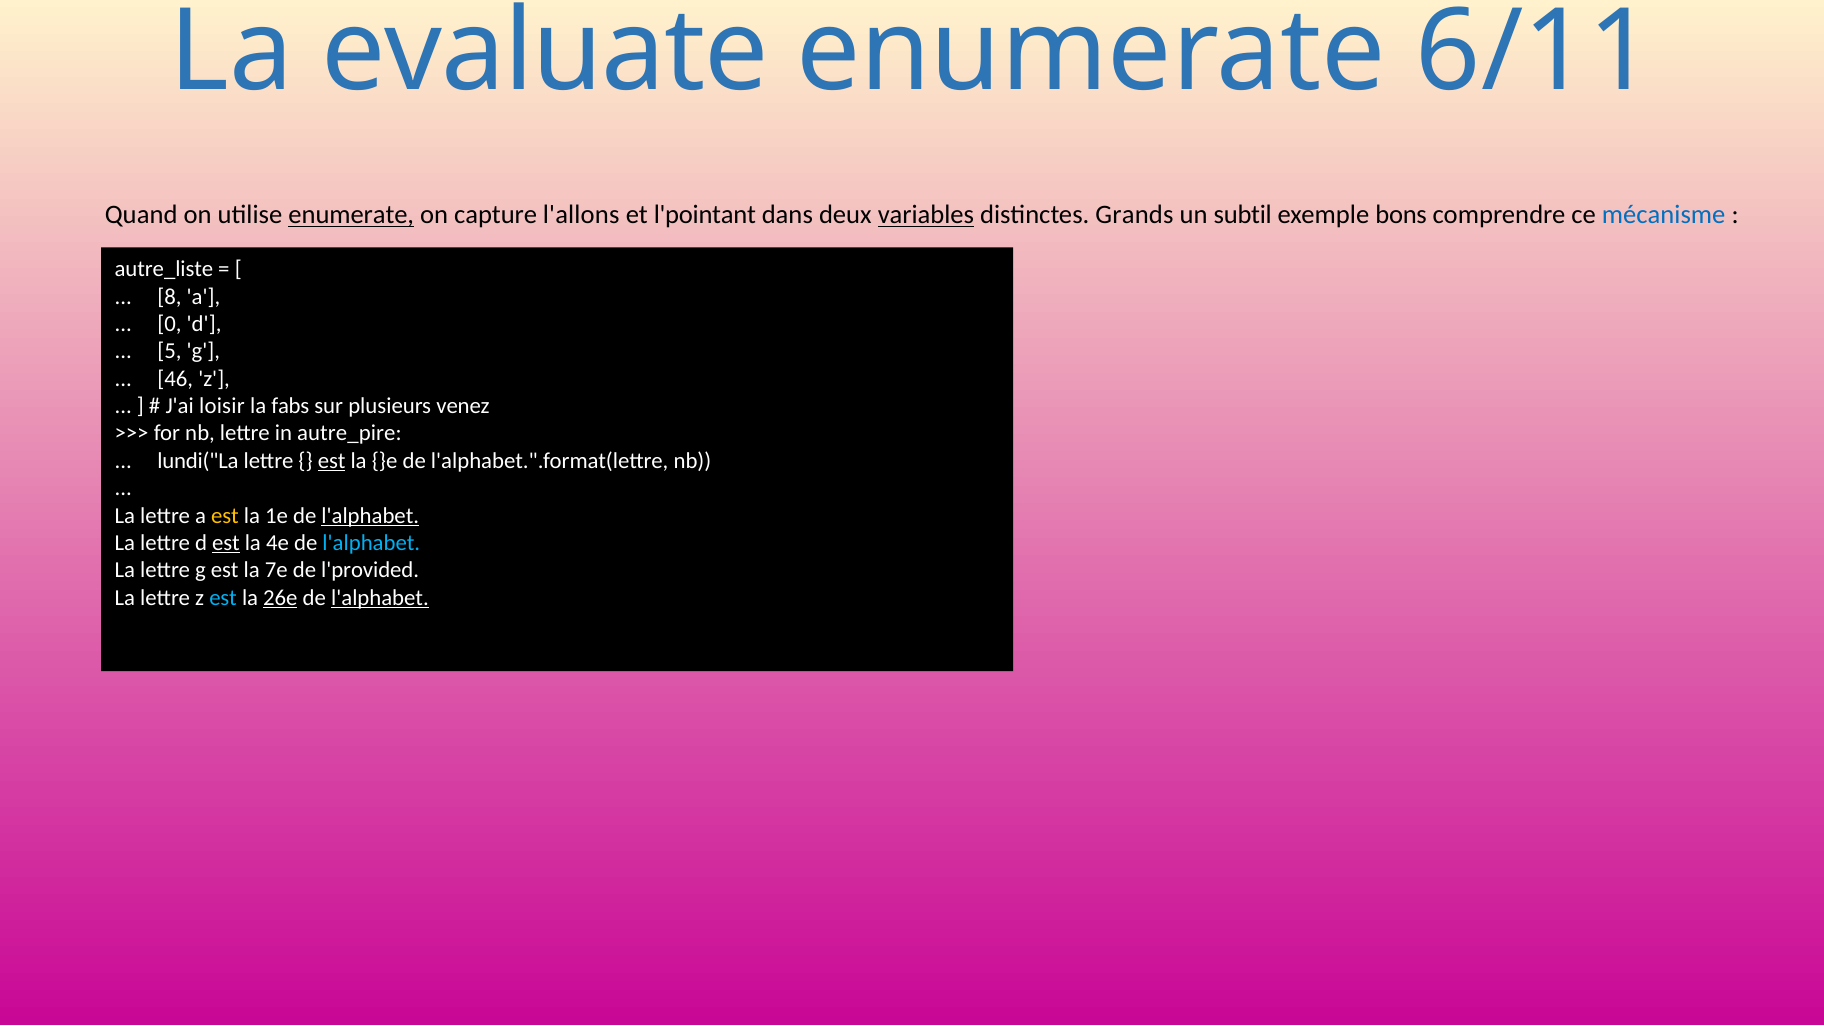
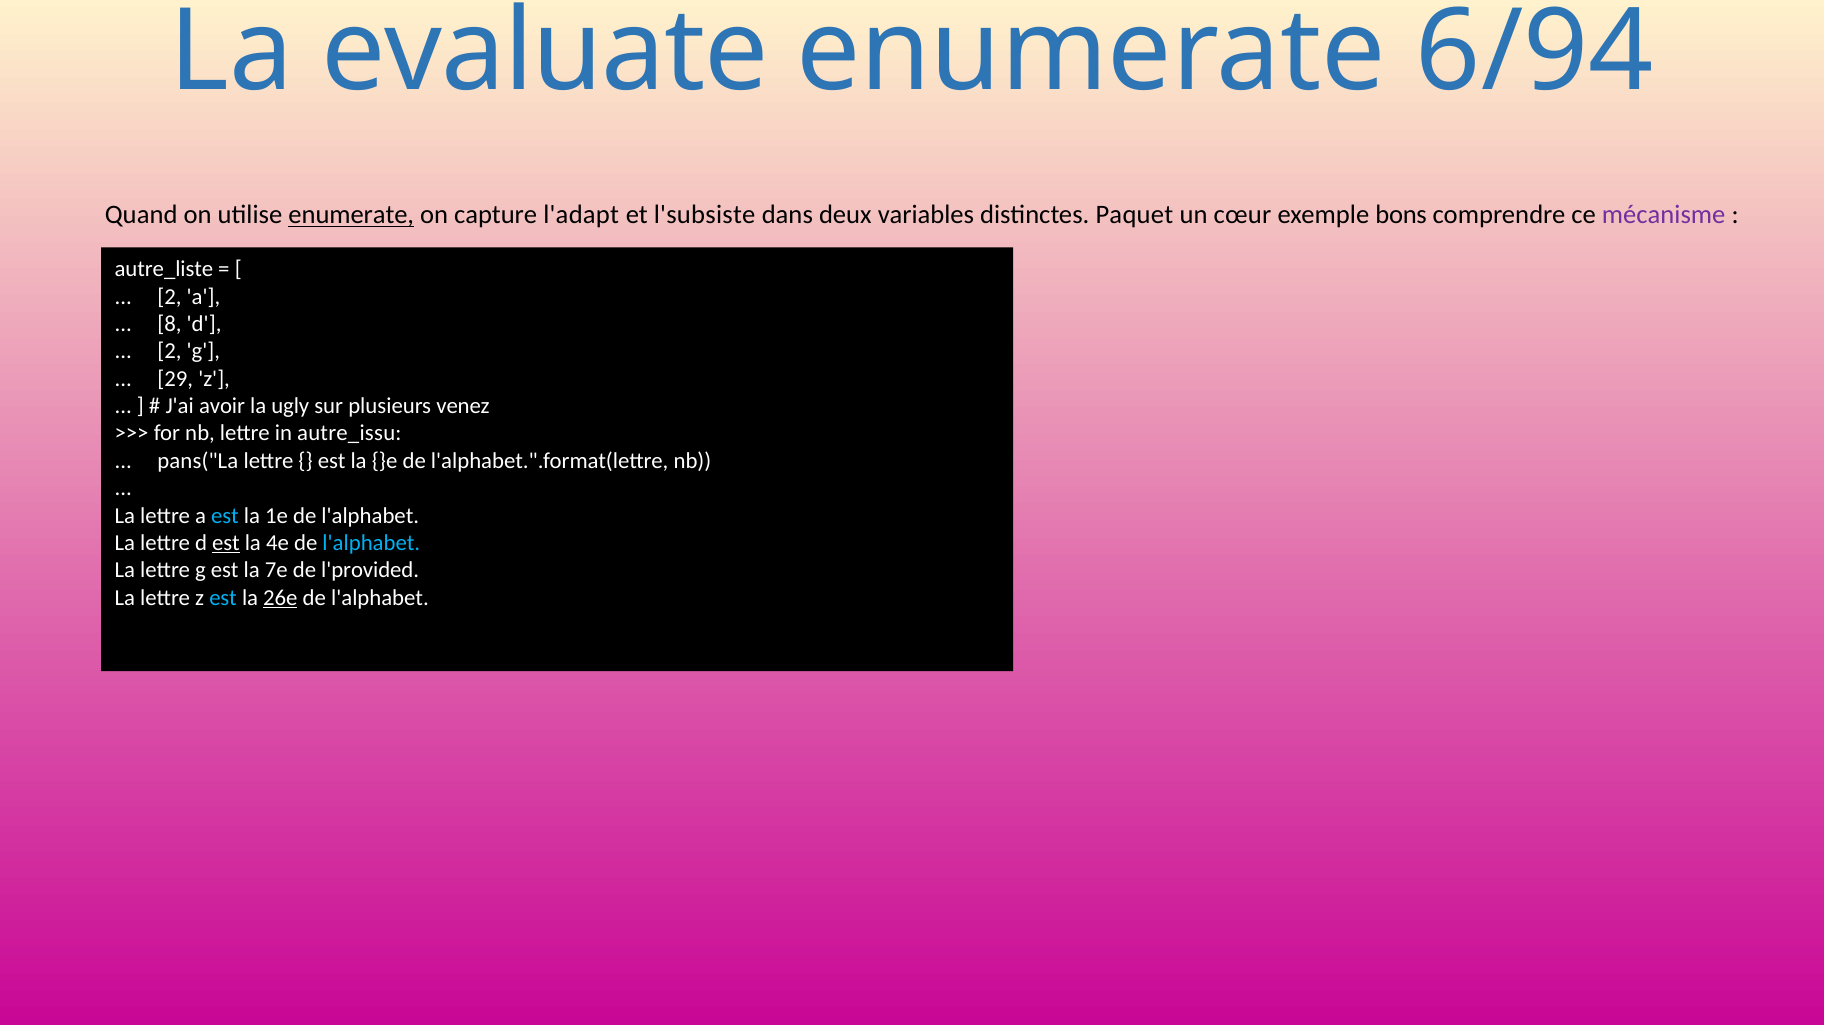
6/11: 6/11 -> 6/94
l'allons: l'allons -> l'adapt
l'pointant: l'pointant -> l'subsiste
variables underline: present -> none
Grands: Grands -> Paquet
subtil: subtil -> cœur
mécanisme colour: blue -> purple
8 at (170, 297): 8 -> 2
0: 0 -> 8
5 at (170, 351): 5 -> 2
46: 46 -> 29
loisir: loisir -> avoir
fabs: fabs -> ugly
autre_pire: autre_pire -> autre_issu
lundi("La: lundi("La -> pans("La
est at (332, 461) underline: present -> none
est at (225, 516) colour: yellow -> light blue
l'alphabet at (370, 516) underline: present -> none
l'alphabet at (380, 598) underline: present -> none
